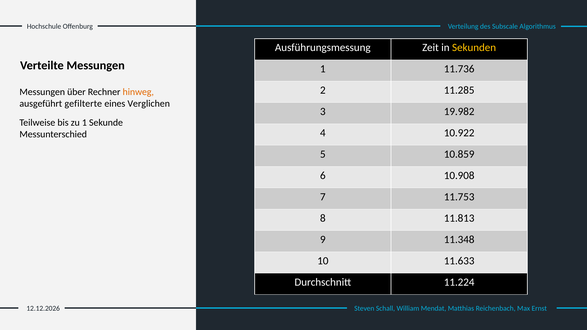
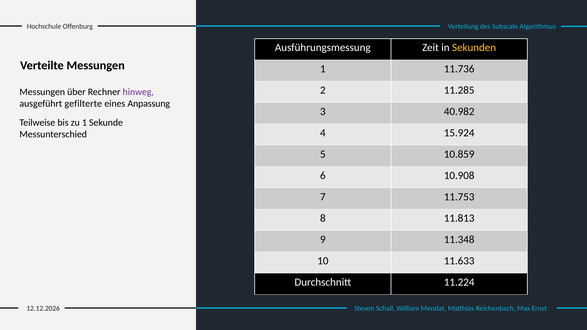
hinweg colour: orange -> purple
Verglichen: Verglichen -> Anpassung
19.982: 19.982 -> 40.982
10.922: 10.922 -> 15.924
